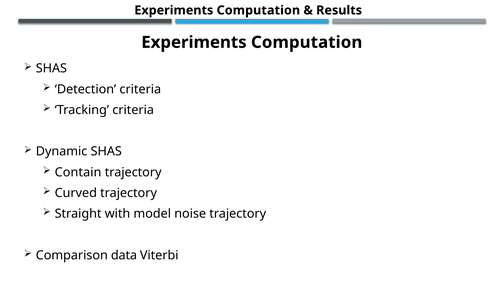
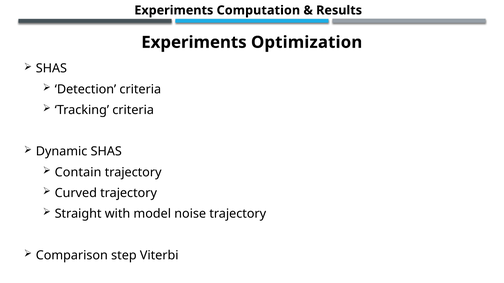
Computation at (307, 42): Computation -> Optimization
data: data -> step
